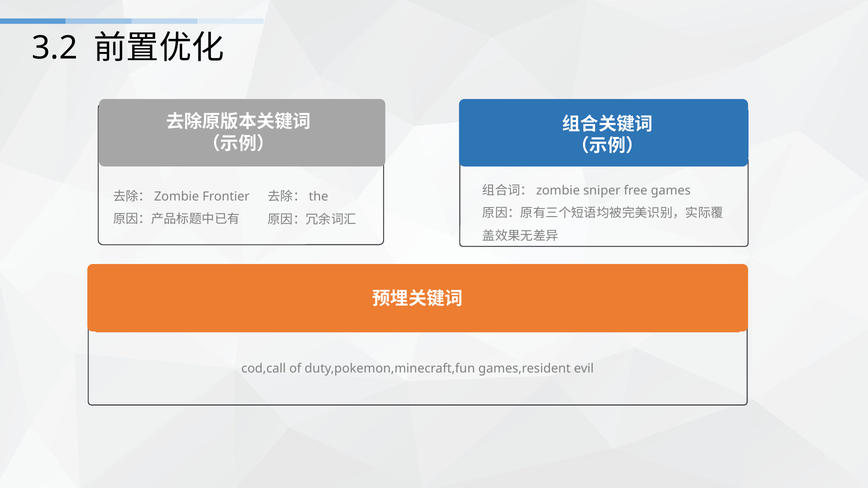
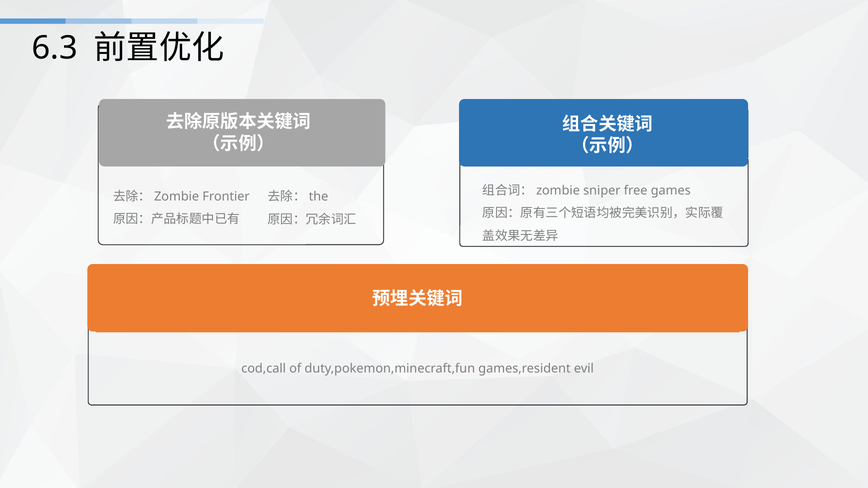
3.2: 3.2 -> 6.3
